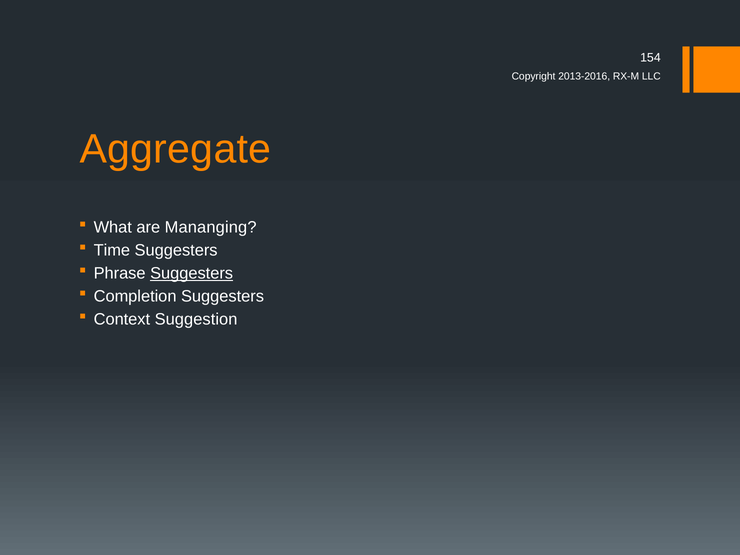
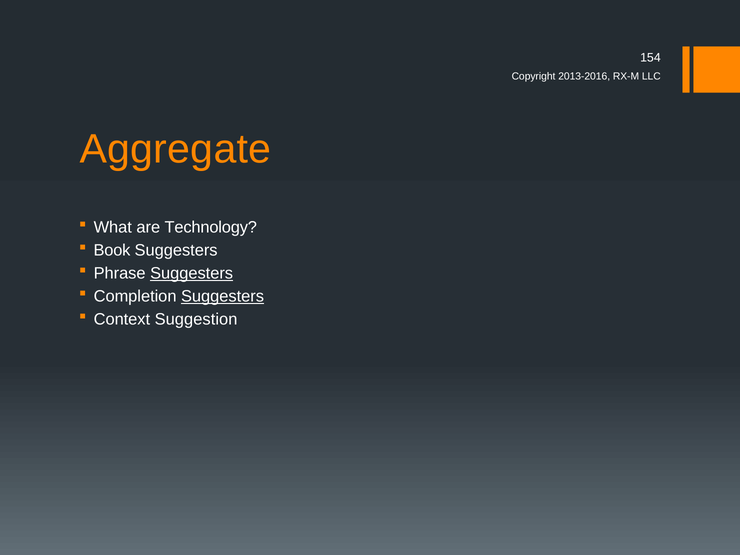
Mananging: Mananging -> Technology
Time: Time -> Book
Suggesters at (223, 296) underline: none -> present
